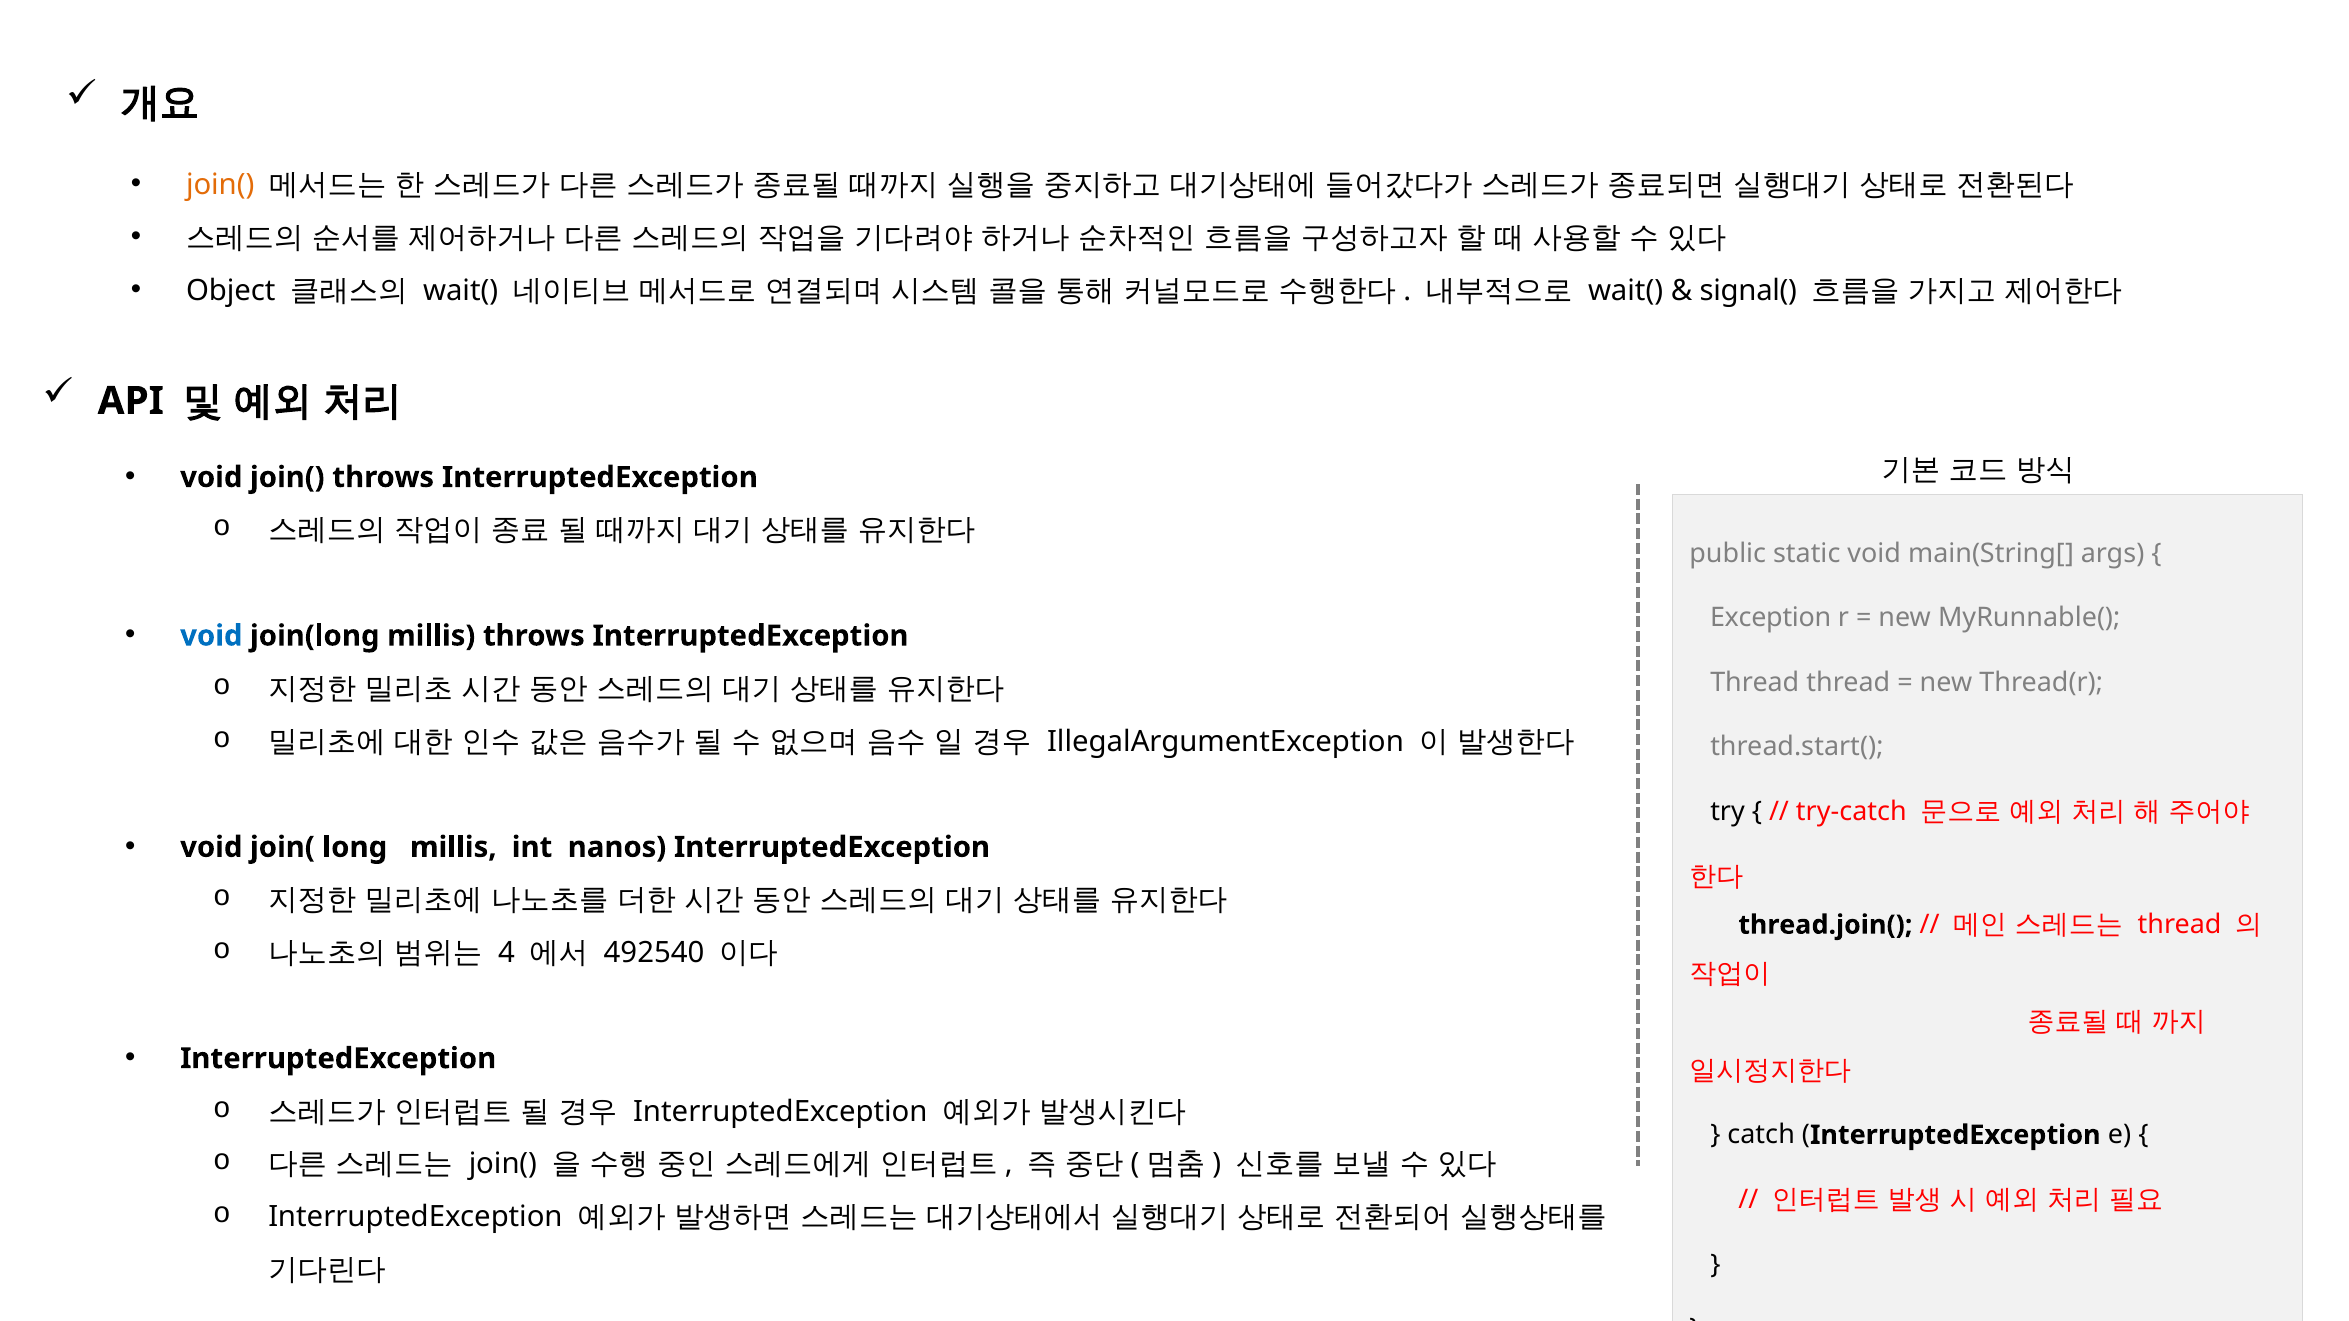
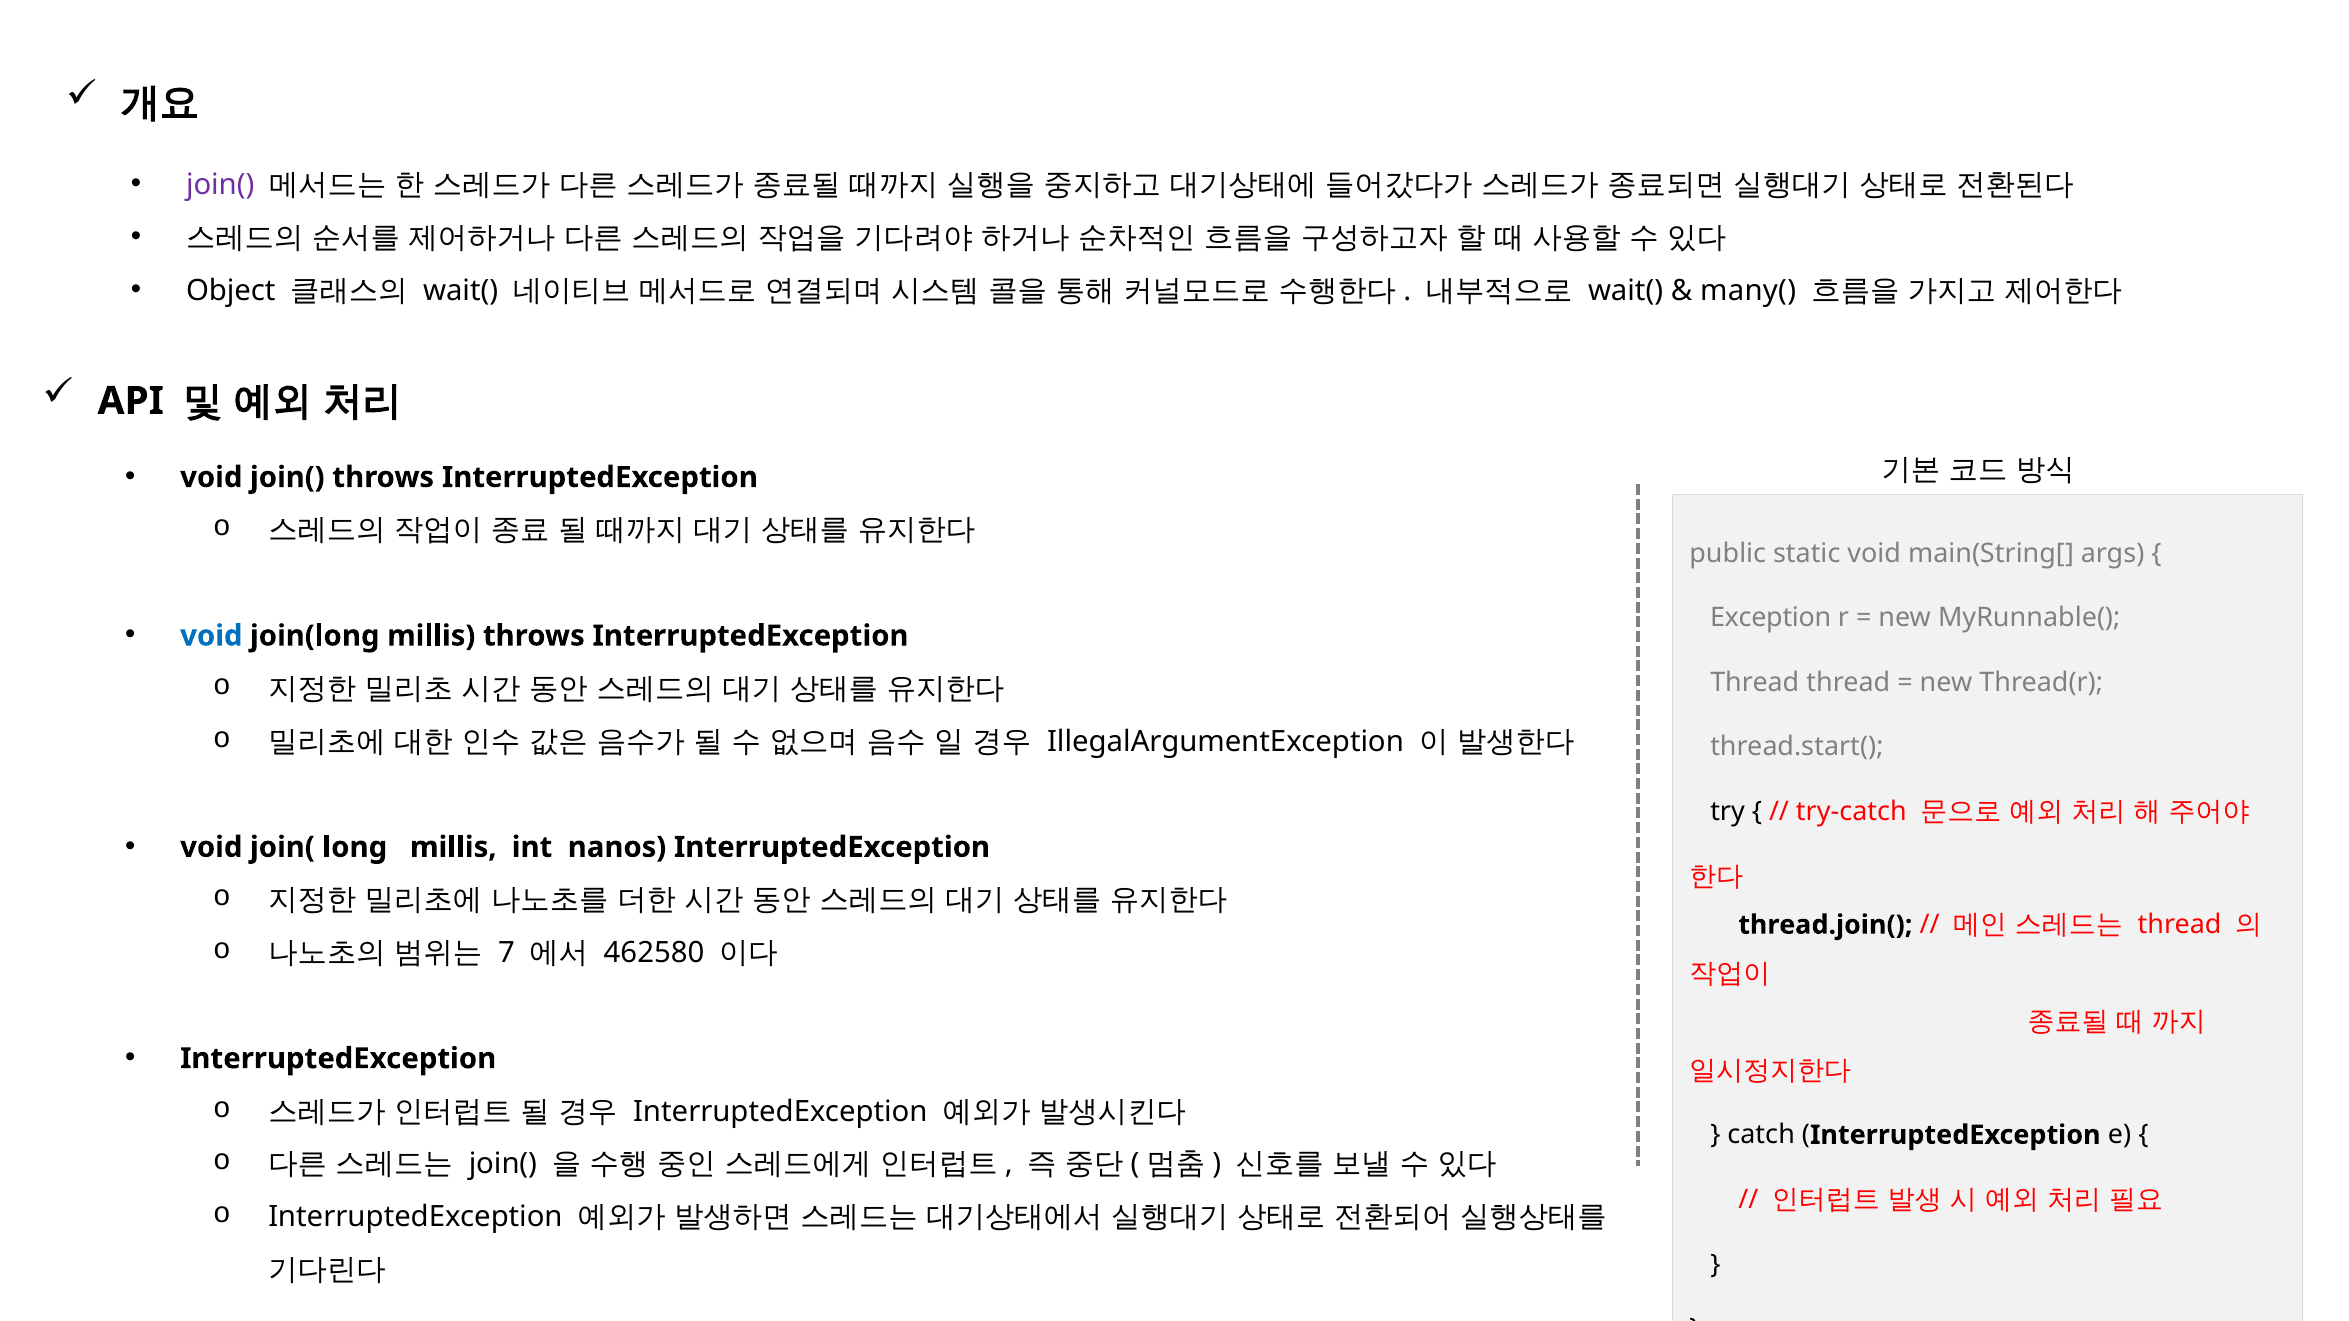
join( at (220, 185) colour: orange -> purple
signal(: signal( -> many(
4: 4 -> 7
492540: 492540 -> 462580
